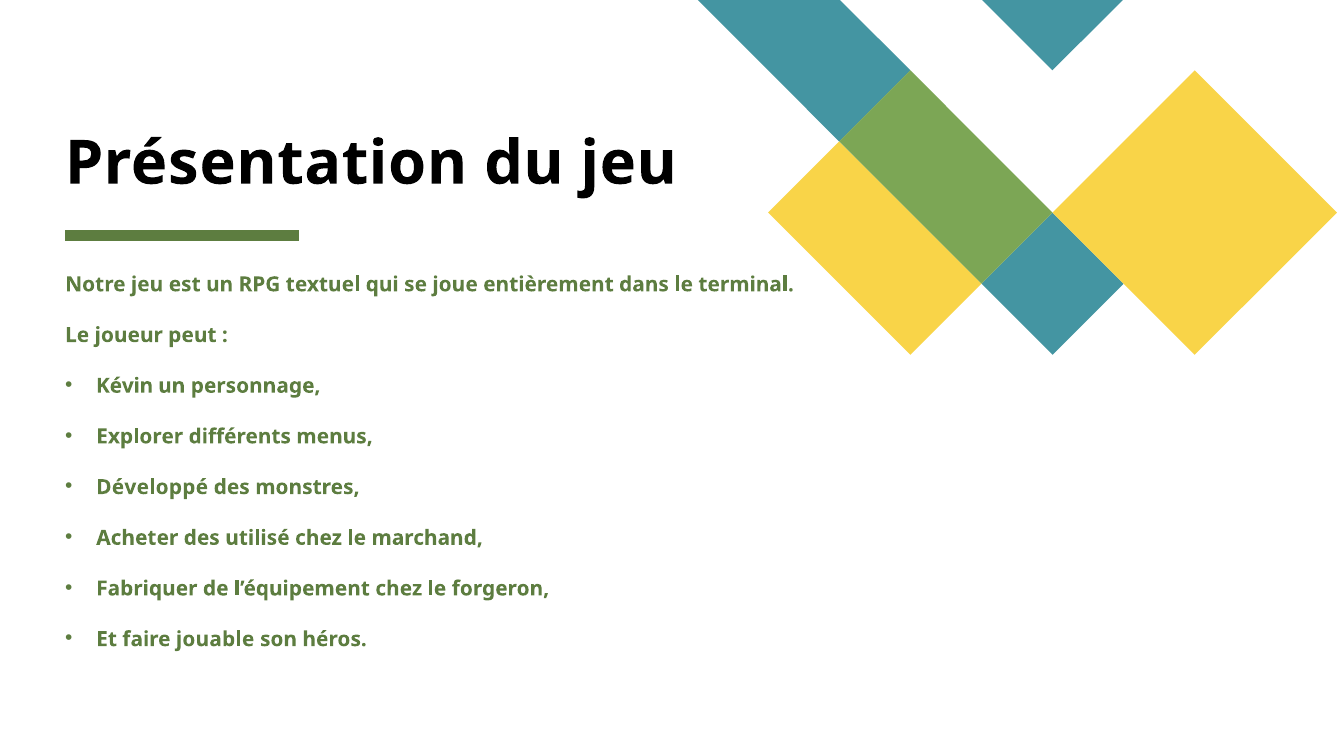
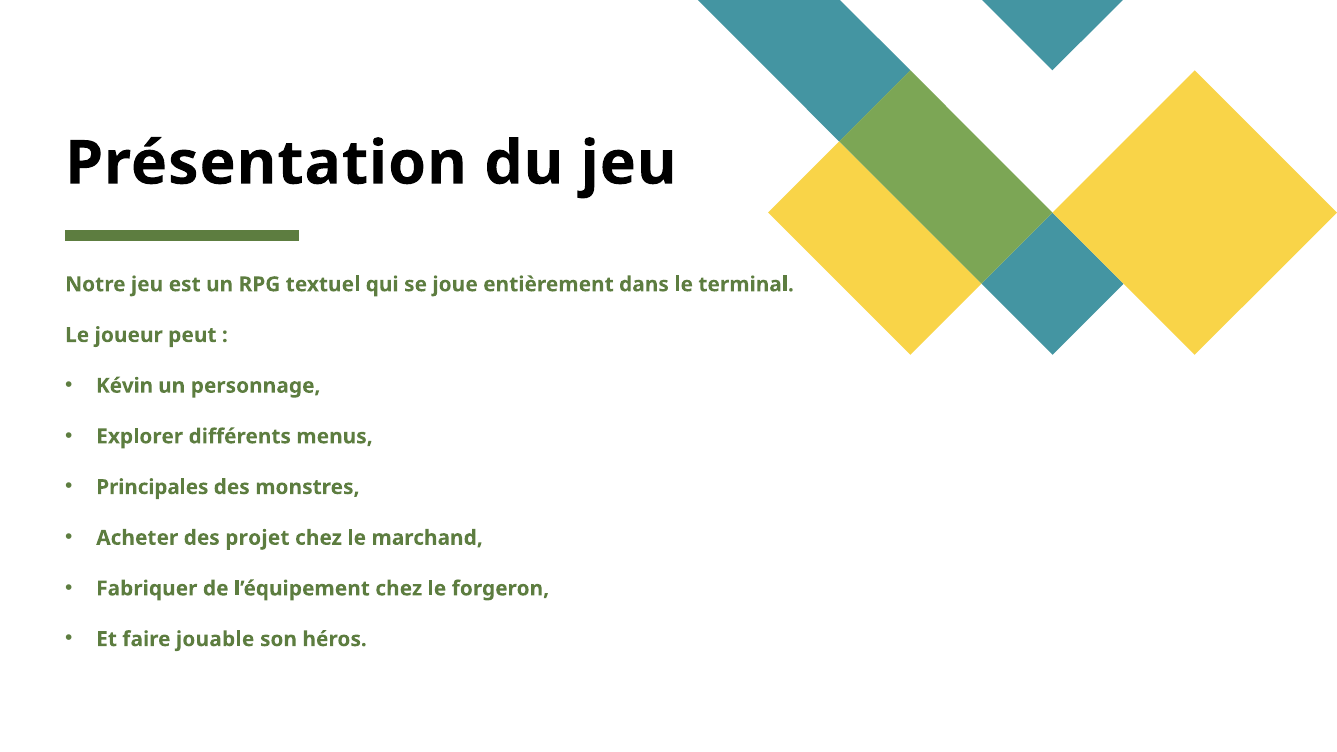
Développé: Développé -> Principales
utilisé: utilisé -> projet
